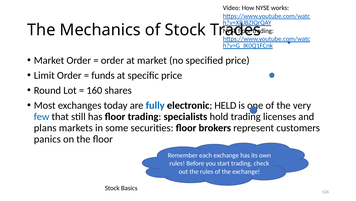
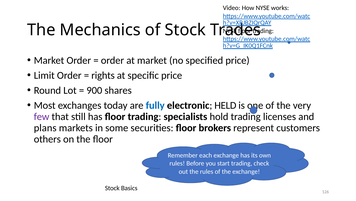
funds: funds -> rights
160: 160 -> 900
few colour: blue -> purple
panics: panics -> others
